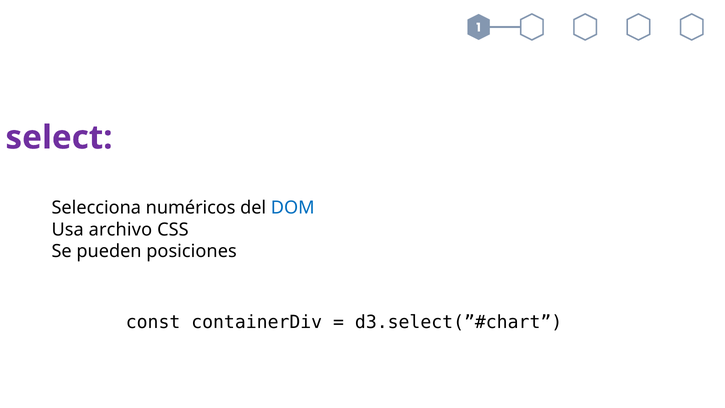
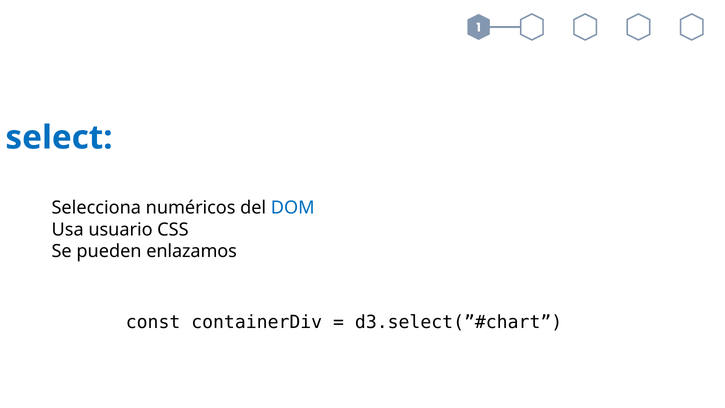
select colour: purple -> blue
archivo: archivo -> usuario
posiciones: posiciones -> enlazamos
